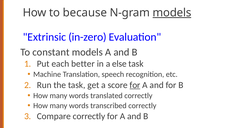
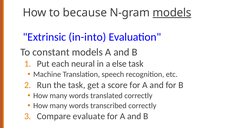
in-zero: in-zero -> in-into
better: better -> neural
for at (135, 85) underline: present -> none
Compare correctly: correctly -> evaluate
